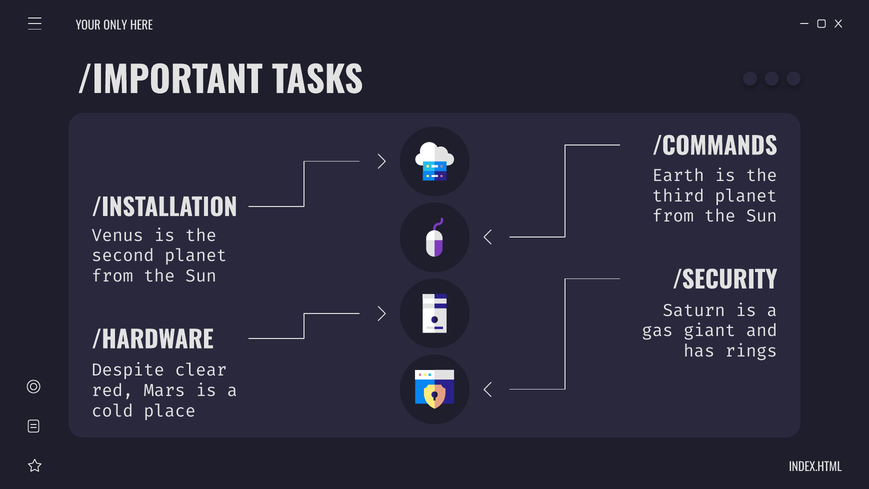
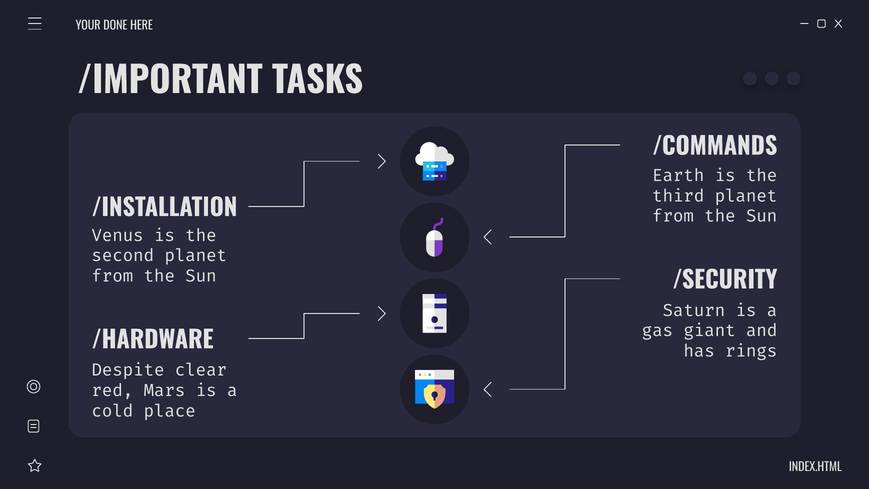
ONLY: ONLY -> DONE
